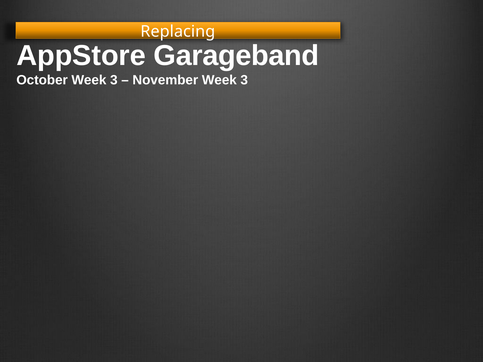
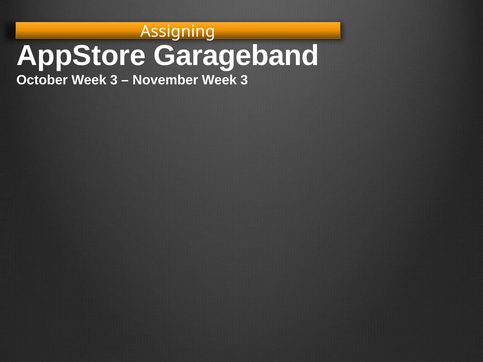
Replacing: Replacing -> Assigning
